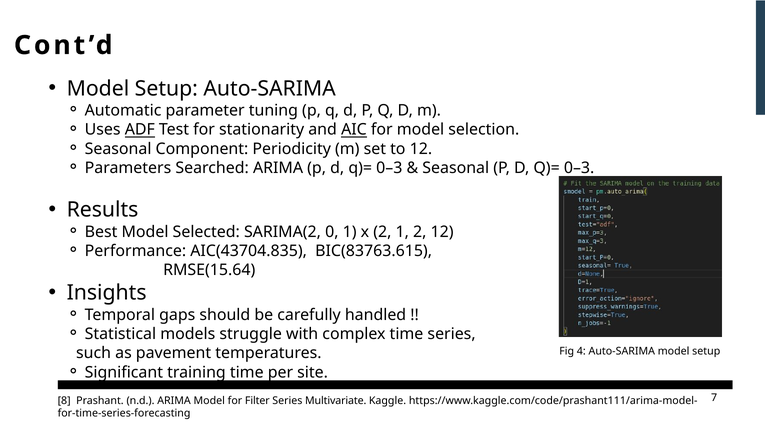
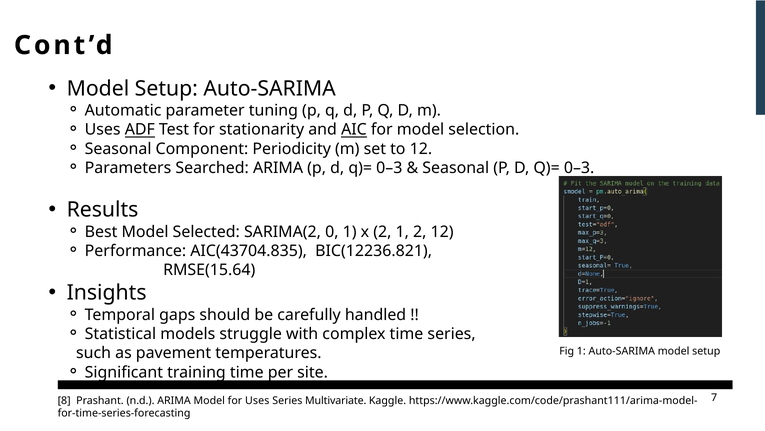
BIC(83763.615: BIC(83763.615 -> BIC(12236.821
Fig 4: 4 -> 1
for Filter: Filter -> Uses
